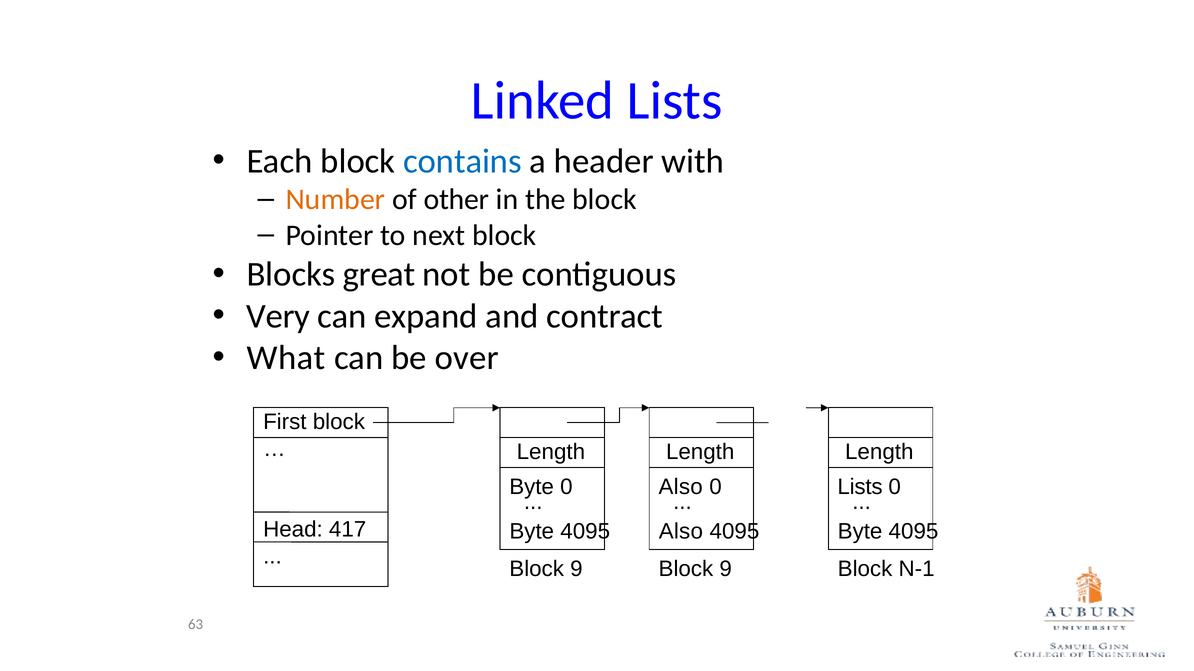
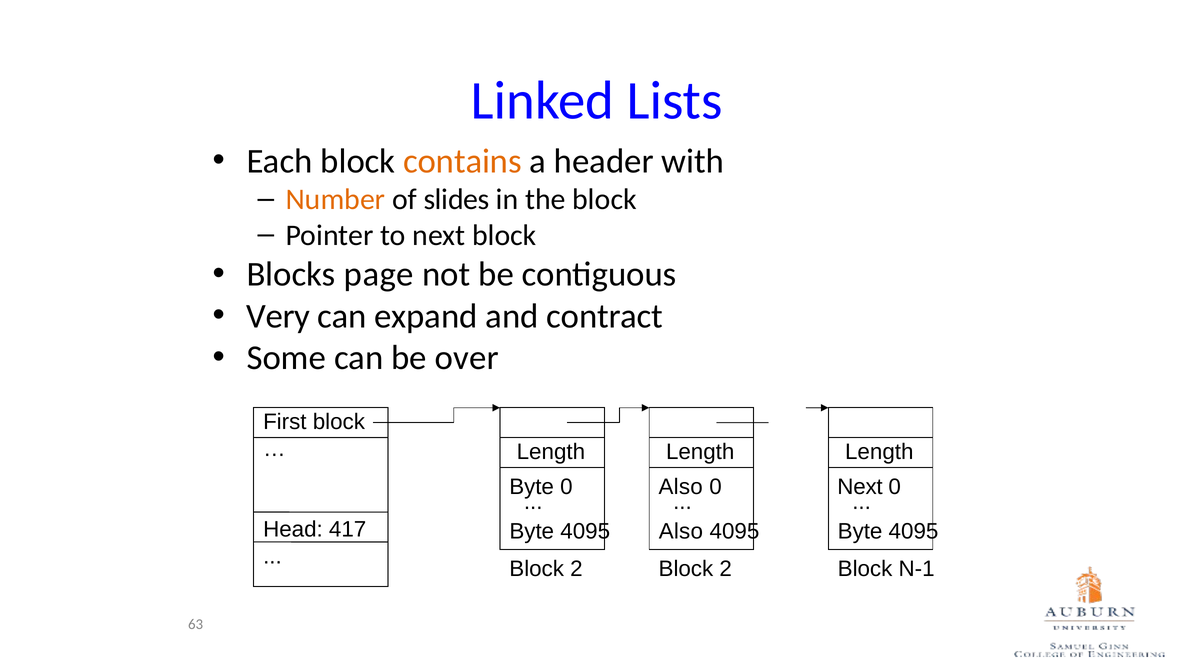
contains colour: blue -> orange
other: other -> slides
great: great -> page
What: What -> Some
Lists at (860, 487): Lists -> Next
9 at (576, 569): 9 -> 2
9 at (726, 569): 9 -> 2
